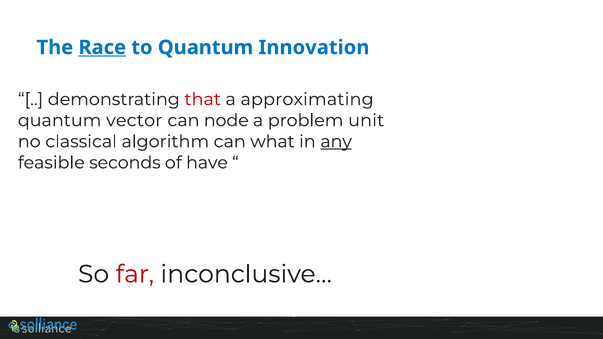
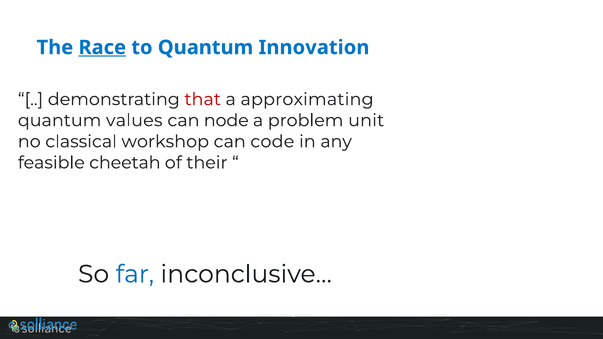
vector: vector -> values
algorithm: algorithm -> workshop
what: what -> code
any underline: present -> none
seconds: seconds -> cheetah
have: have -> their
far colour: red -> blue
